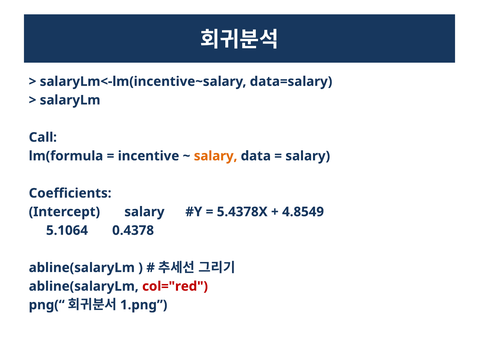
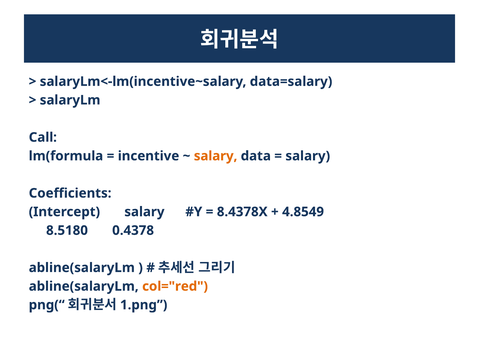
5.4378X: 5.4378X -> 8.4378X
5.1064: 5.1064 -> 8.5180
col="red colour: red -> orange
